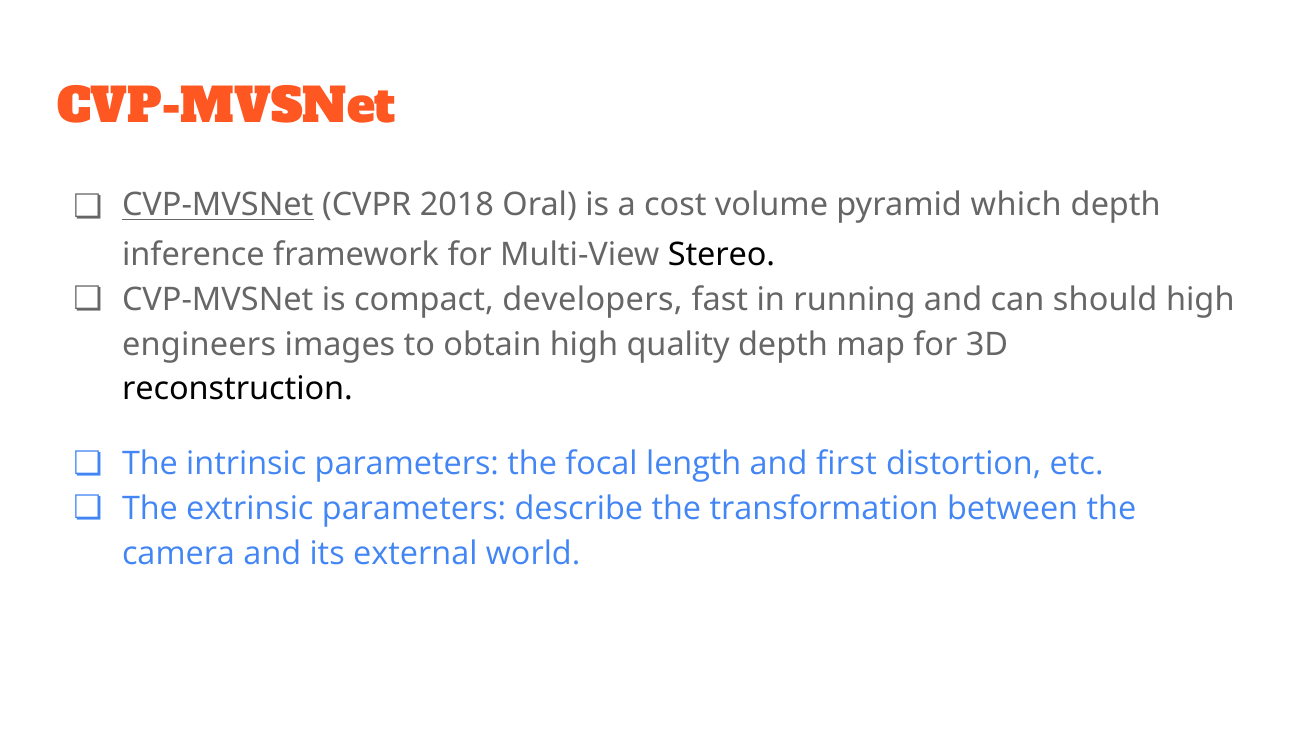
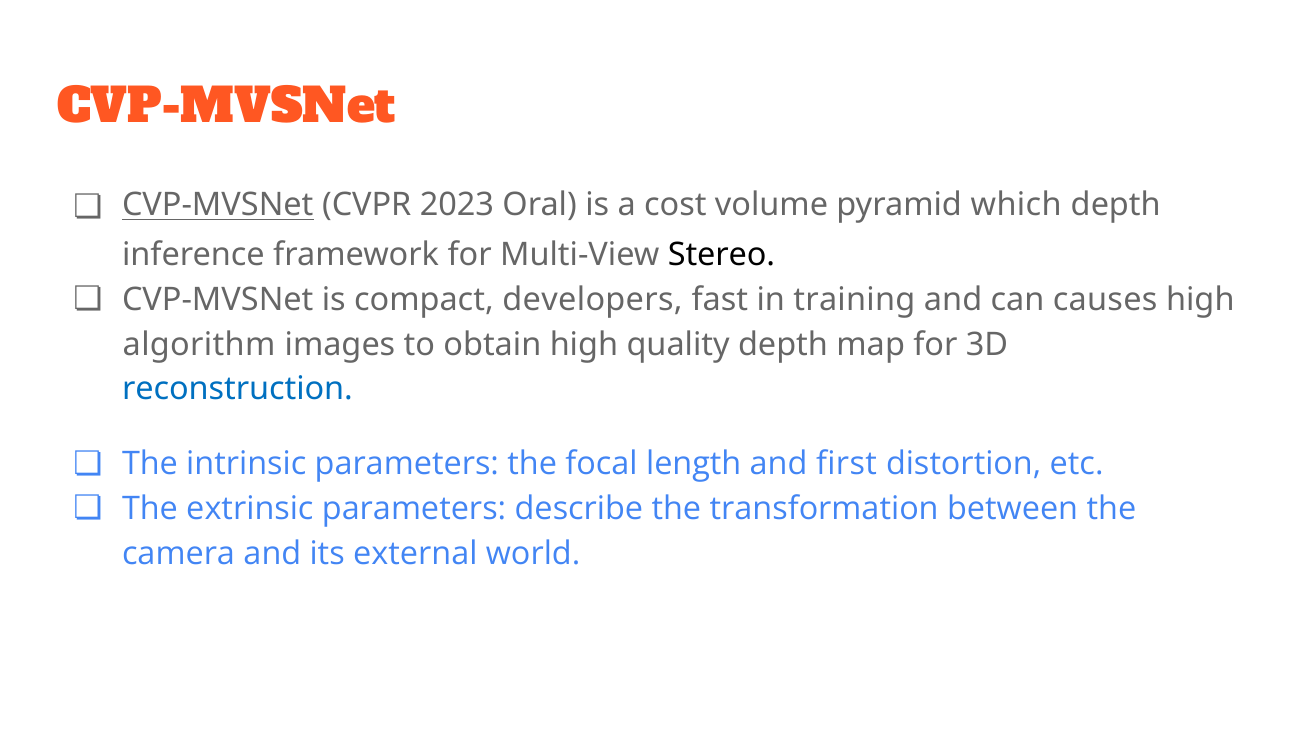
2018: 2018 -> 2023
running: running -> training
should: should -> causes
engineers: engineers -> algorithm
reconstruction colour: black -> blue
